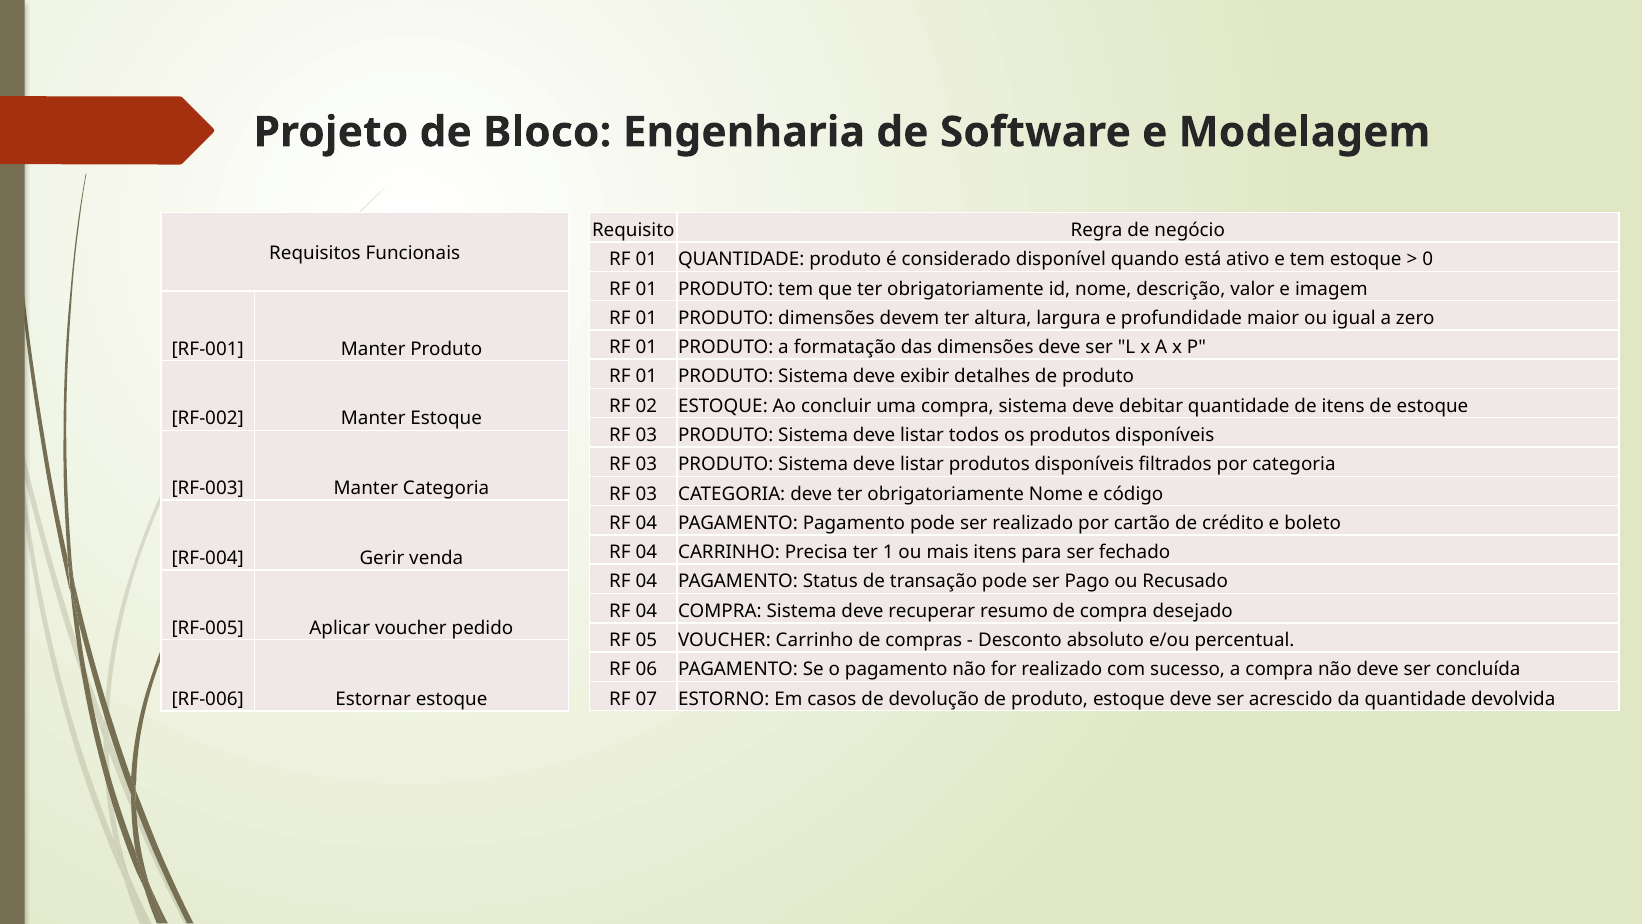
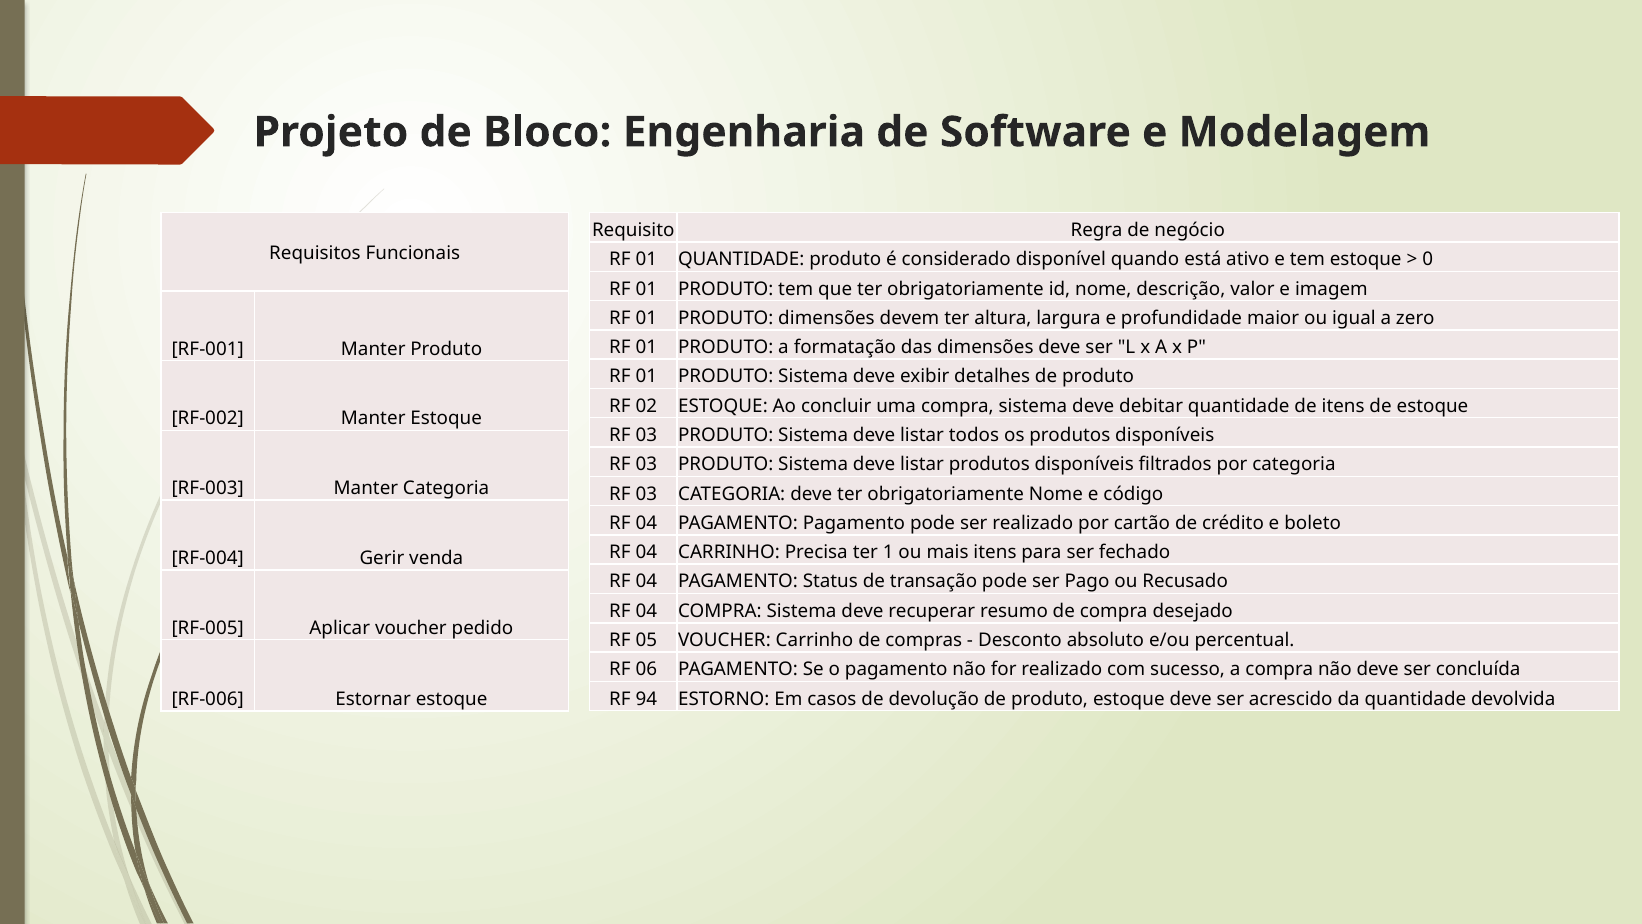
07: 07 -> 94
